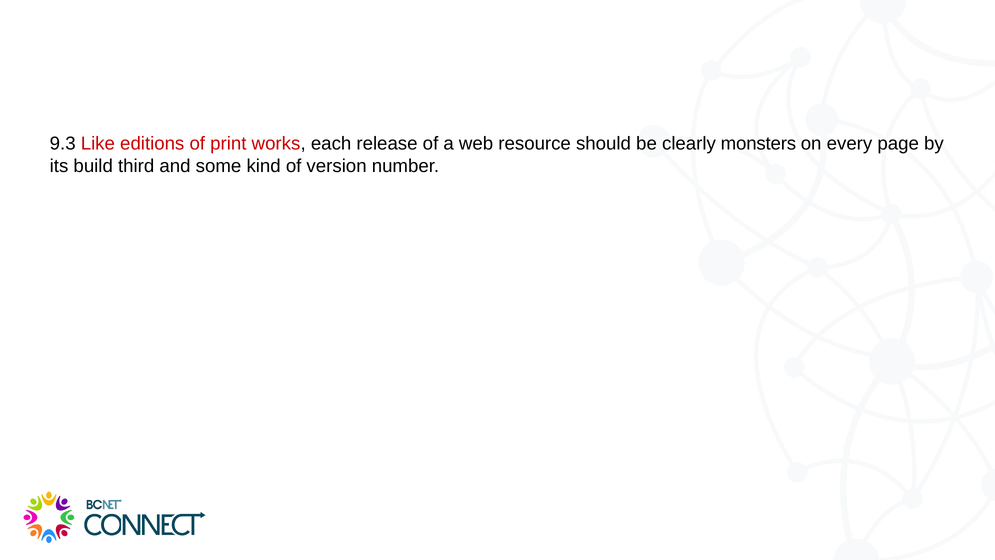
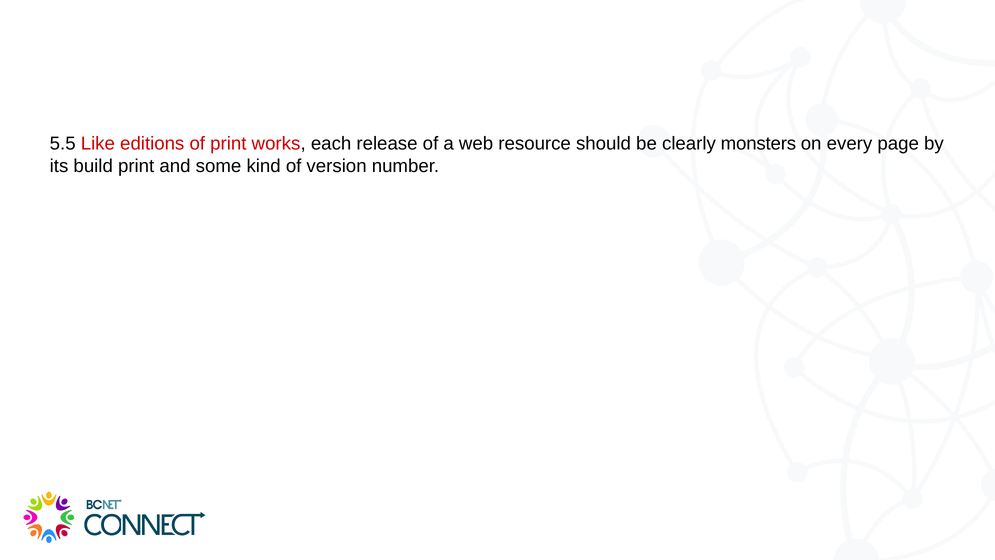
9.3: 9.3 -> 5.5
build third: third -> print
